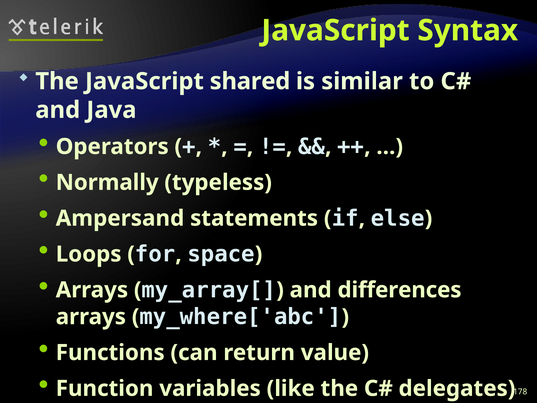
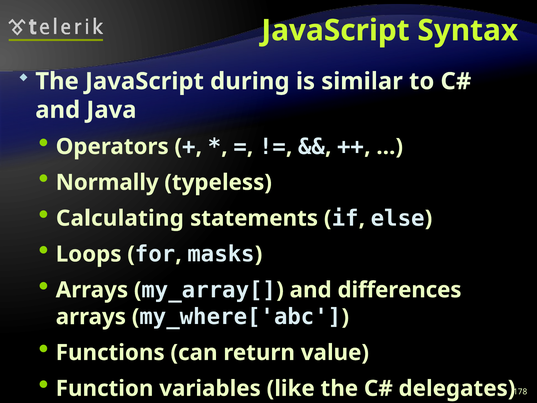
shared: shared -> during
Ampersand: Ampersand -> Calculating
space: space -> masks
